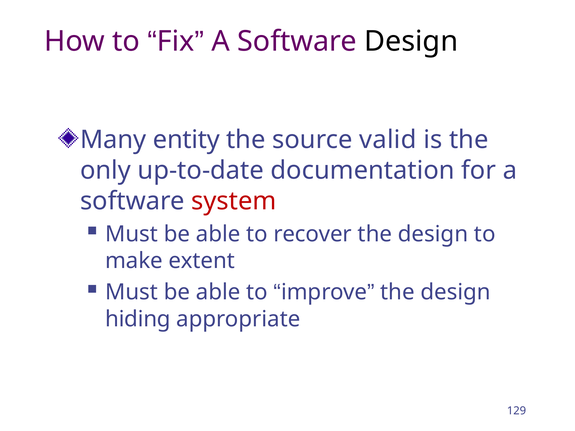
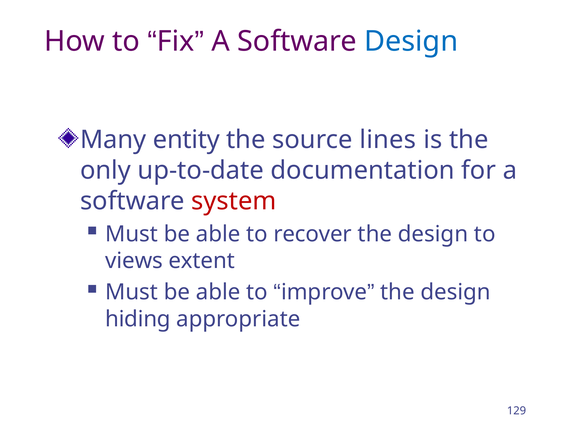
Design at (411, 41) colour: black -> blue
valid: valid -> lines
make: make -> views
